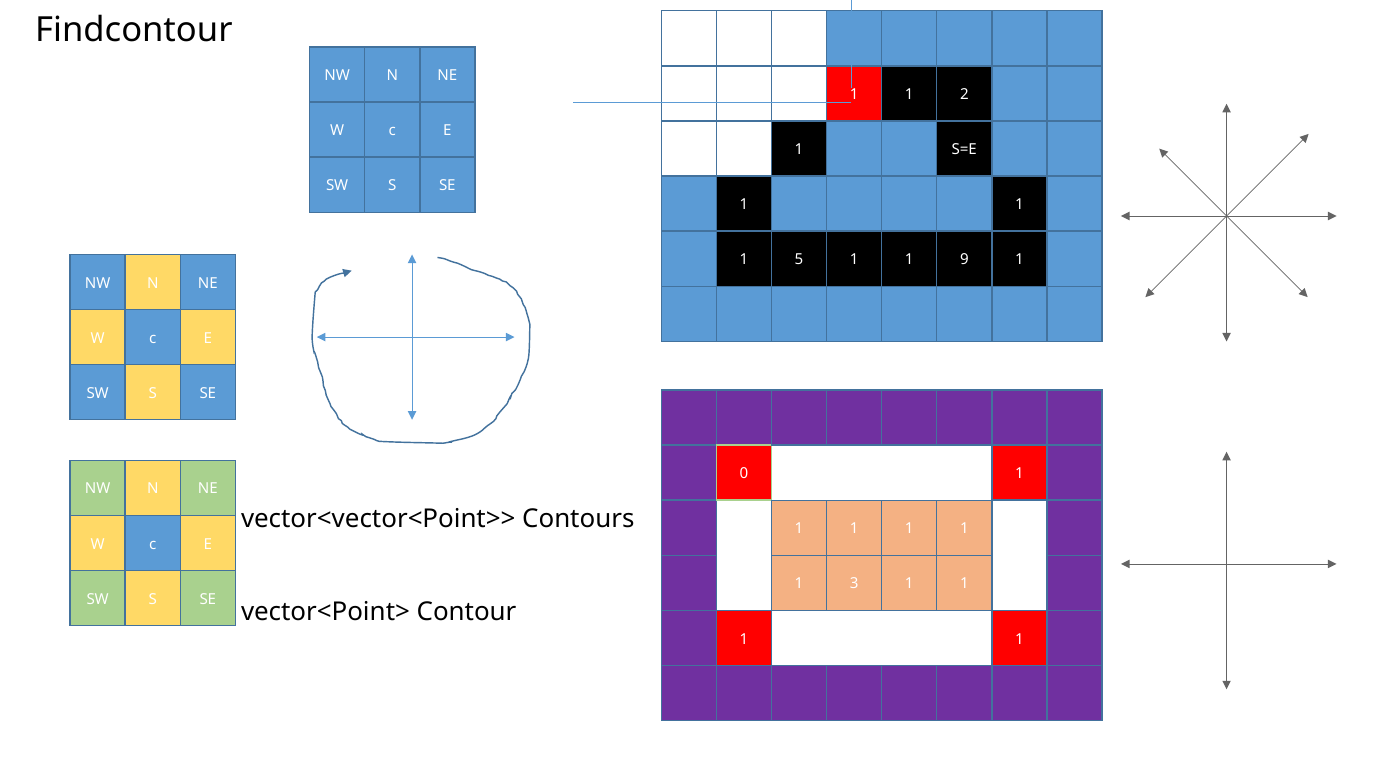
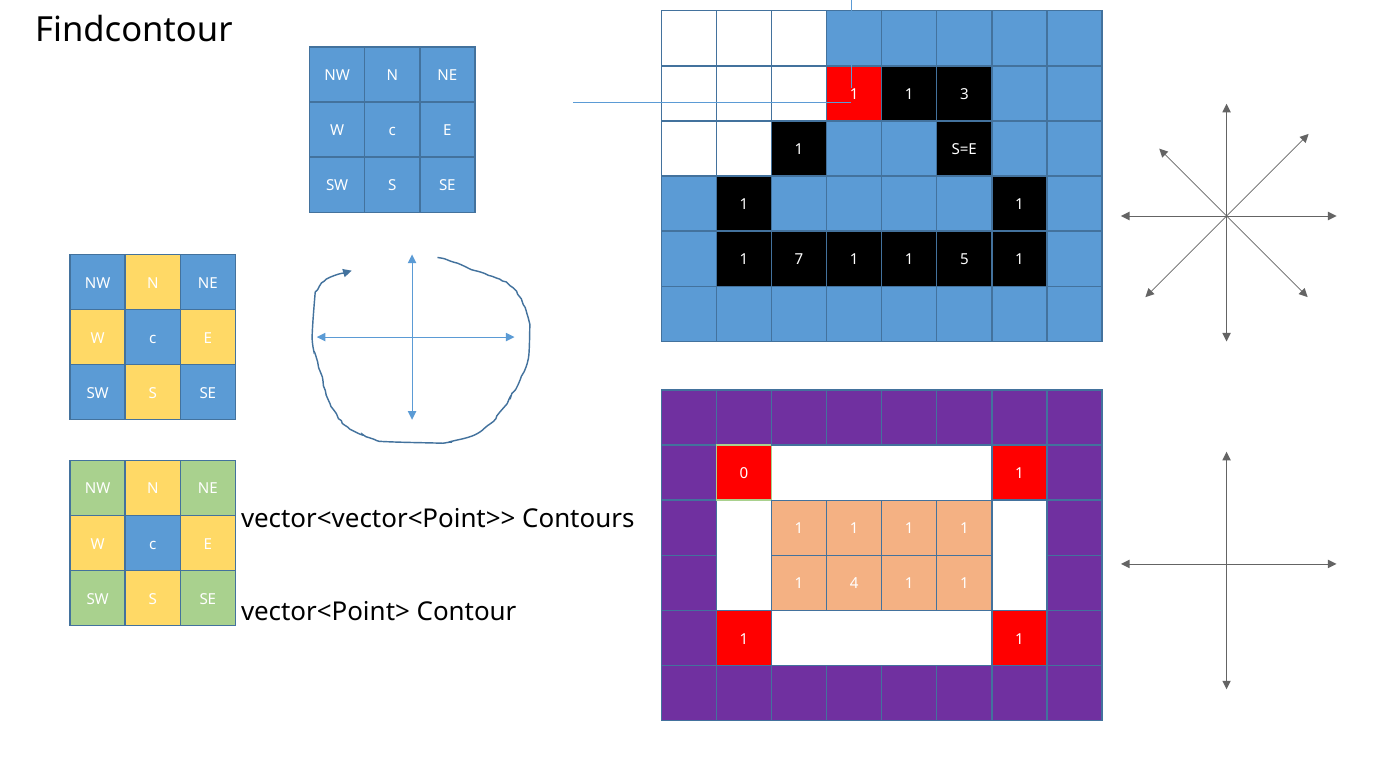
2: 2 -> 3
5: 5 -> 7
9: 9 -> 5
3: 3 -> 4
